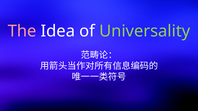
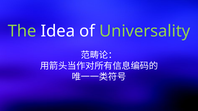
The colour: pink -> light green
